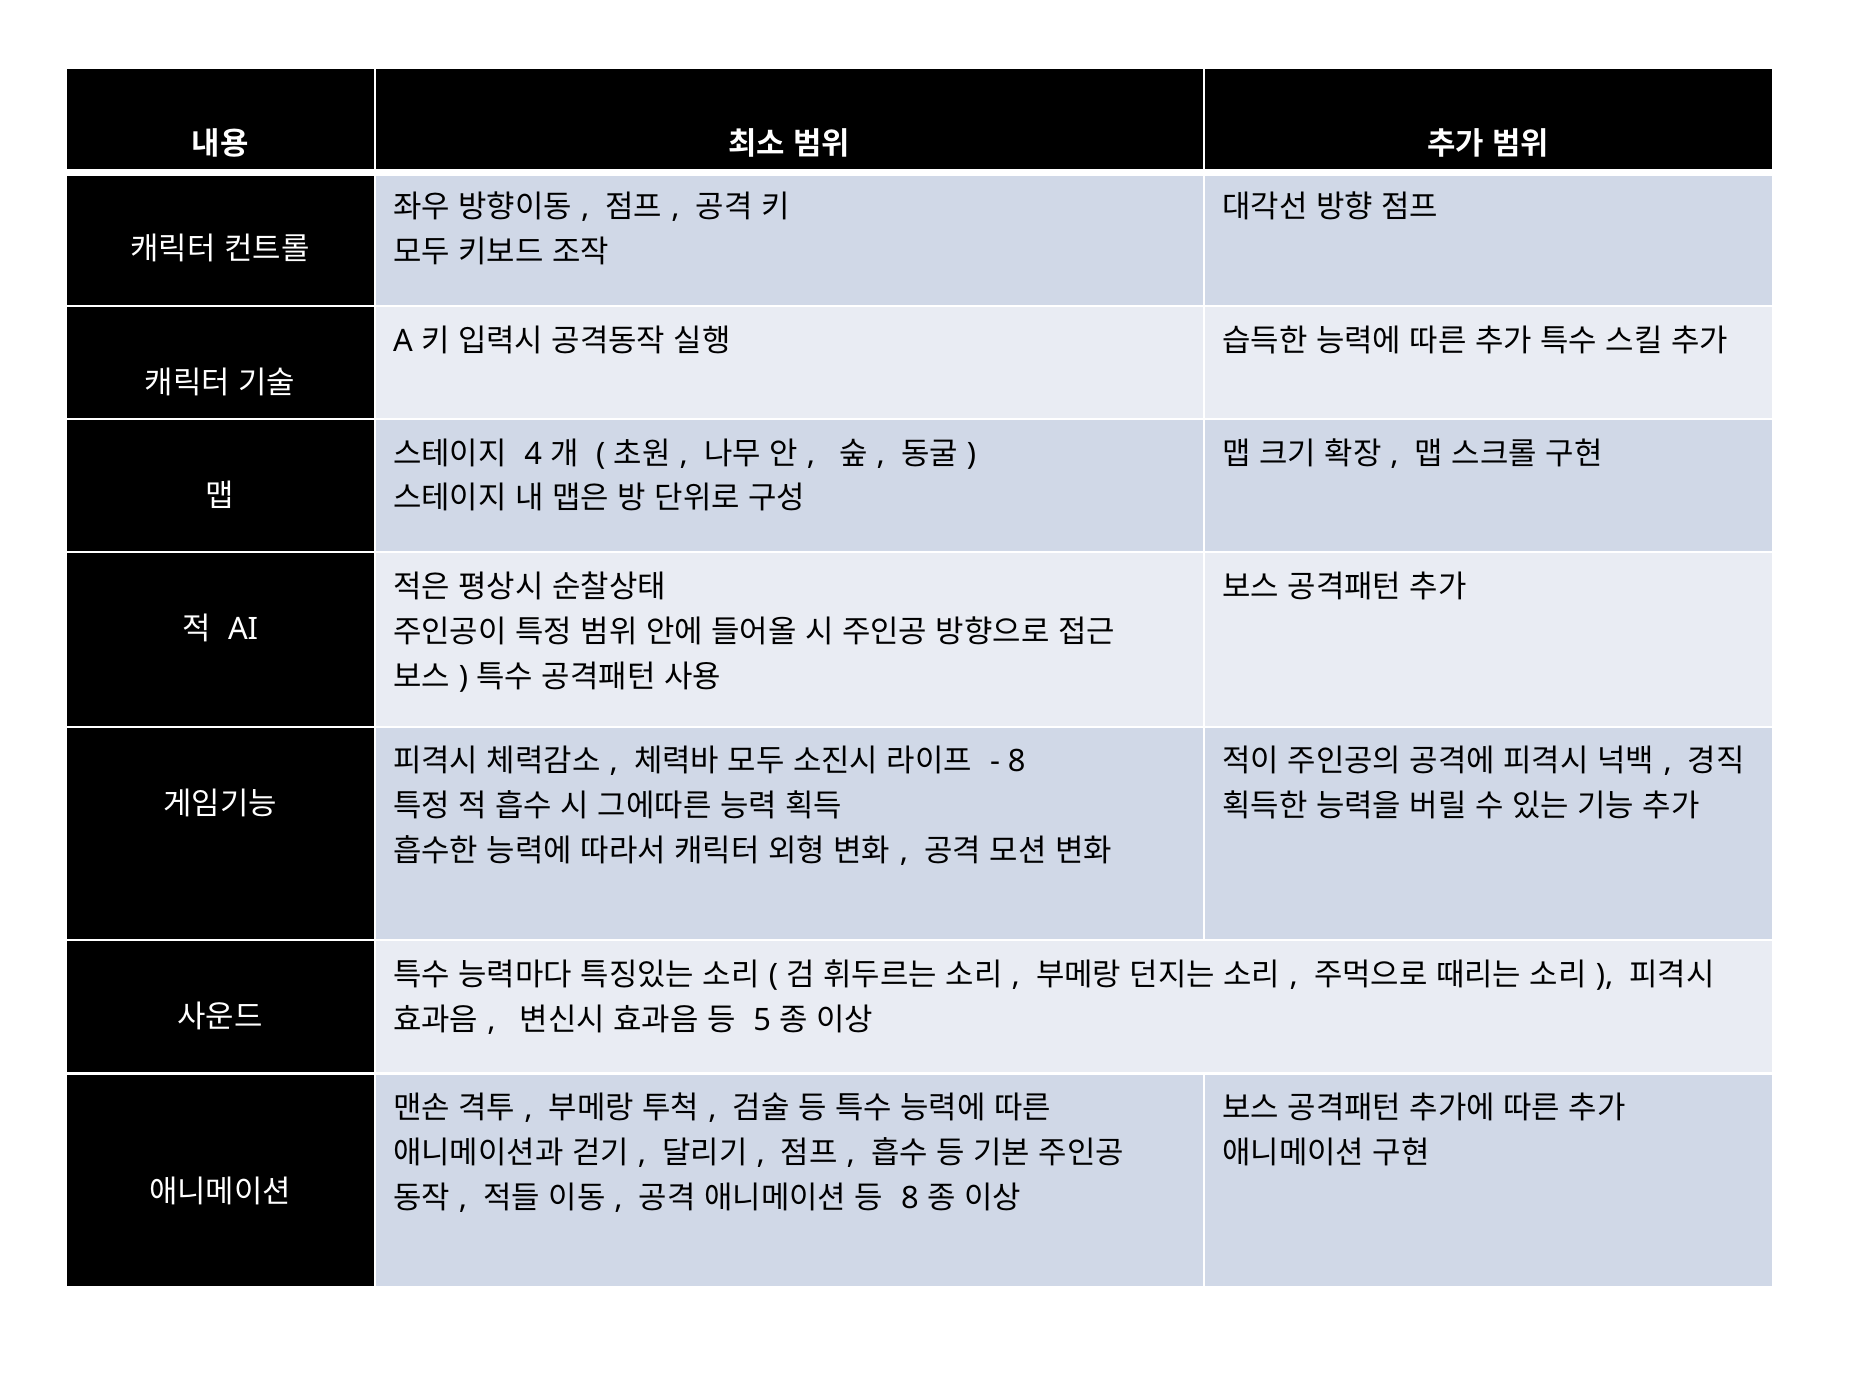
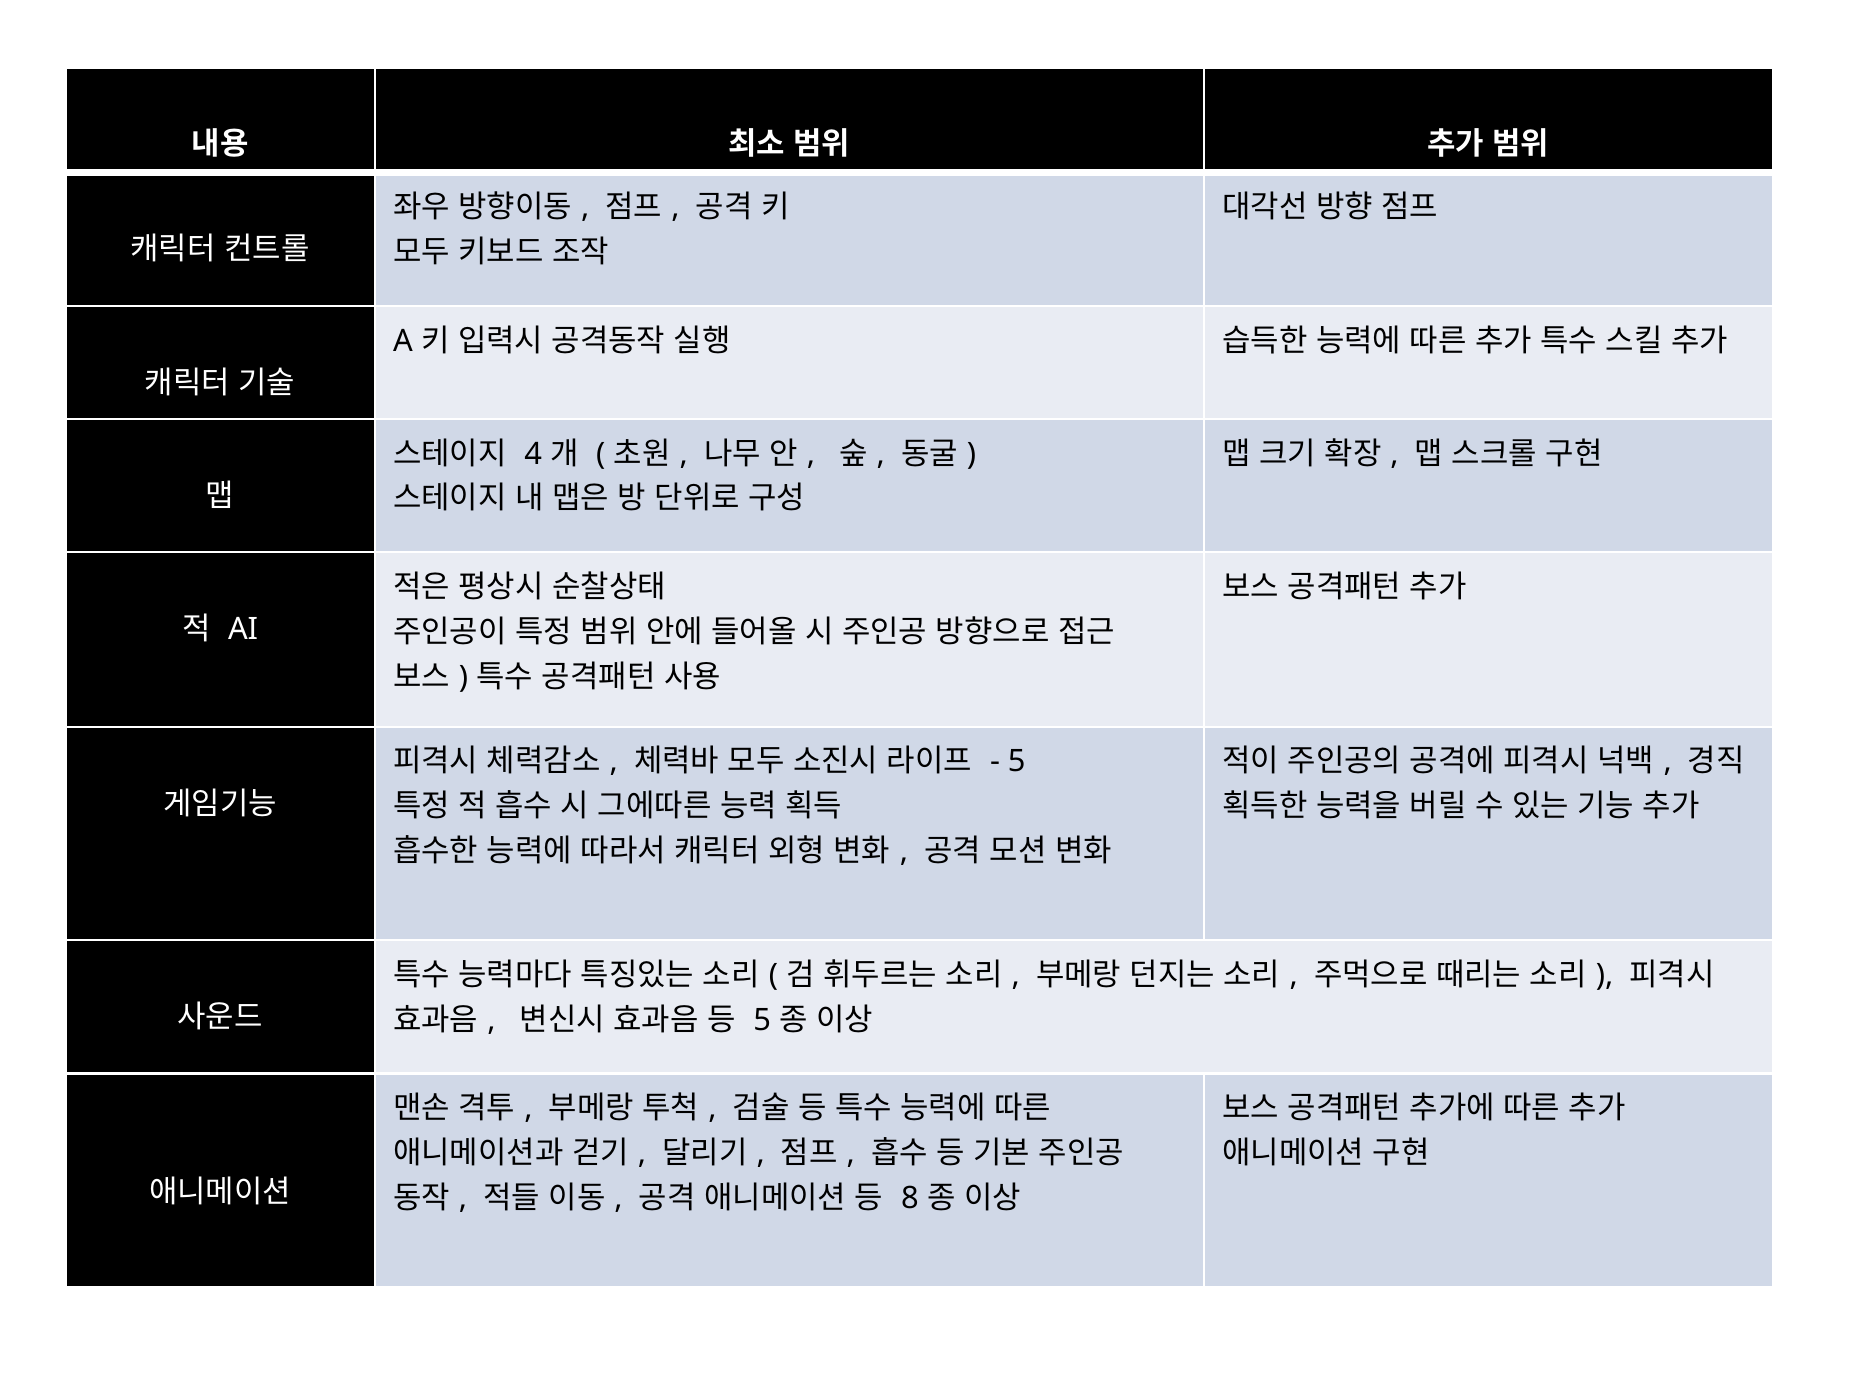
8 at (1017, 762): 8 -> 5
